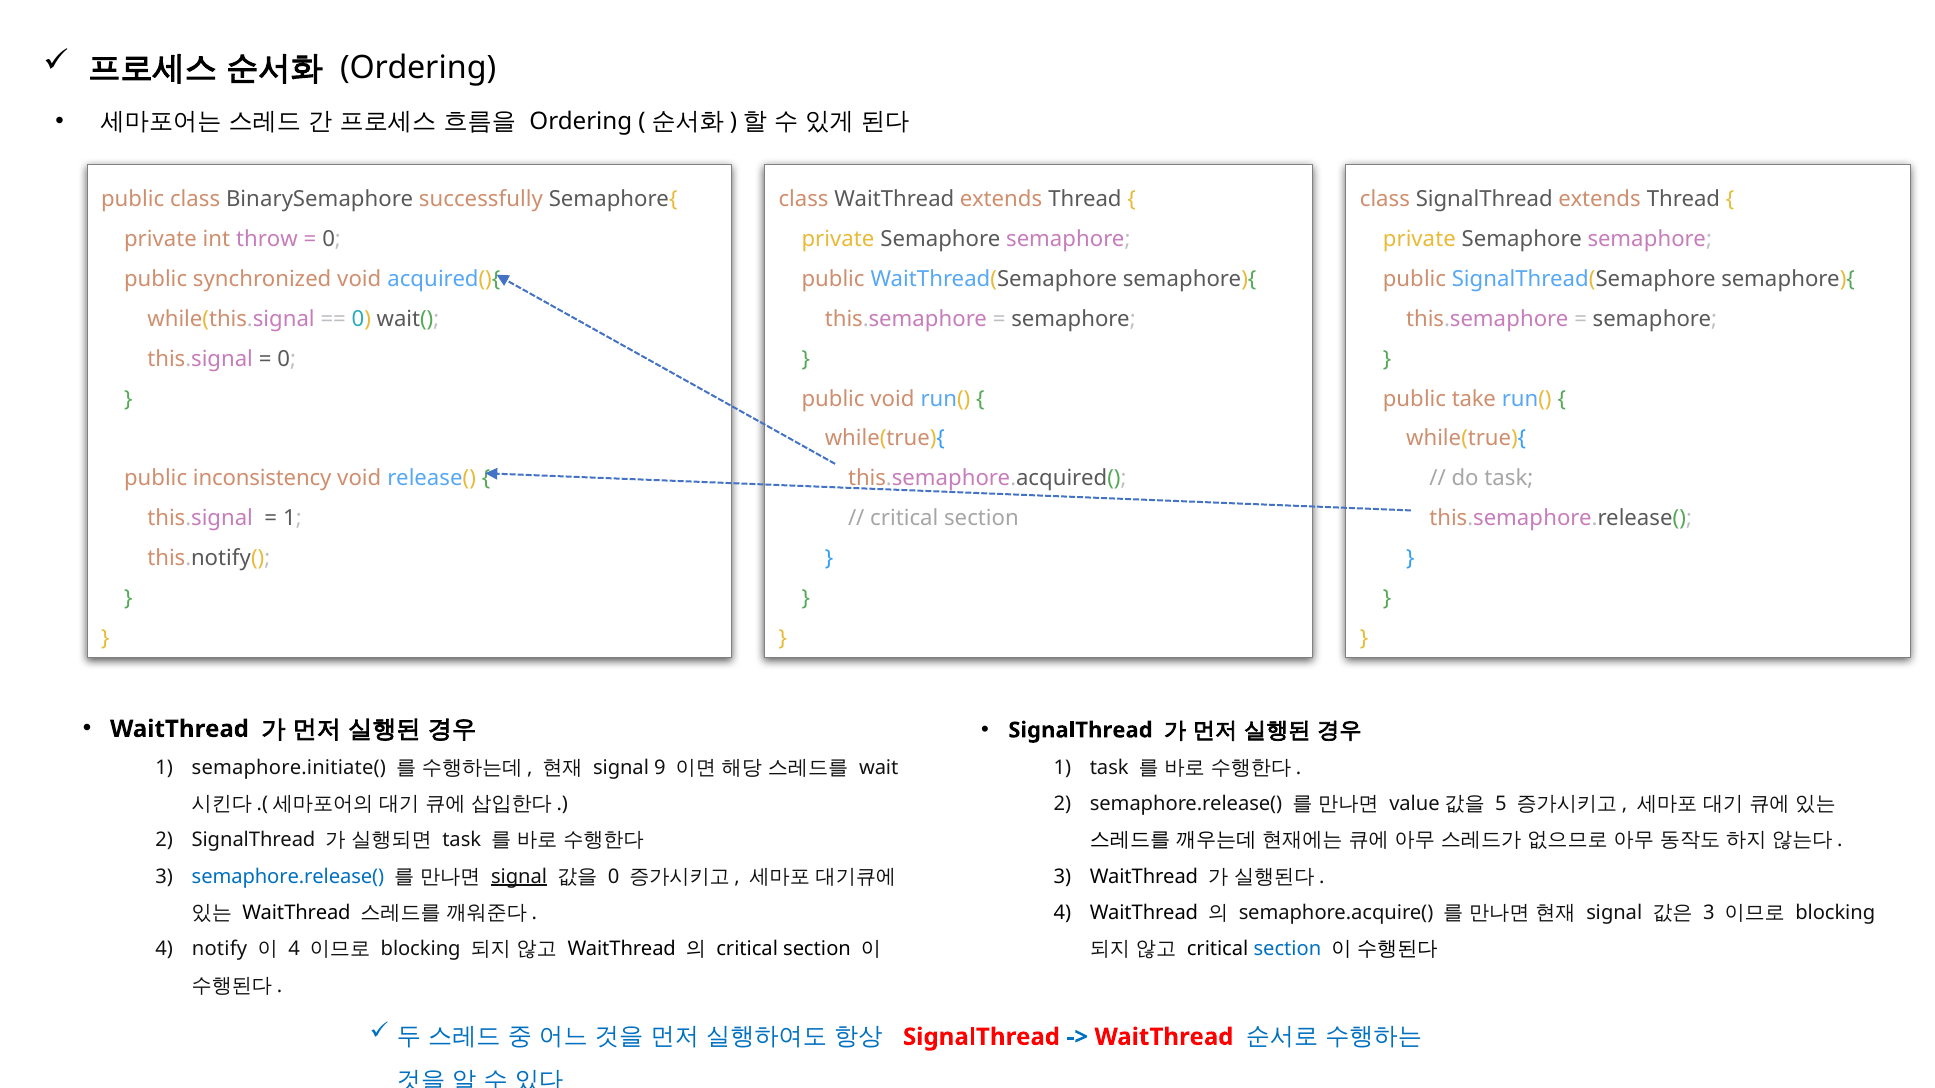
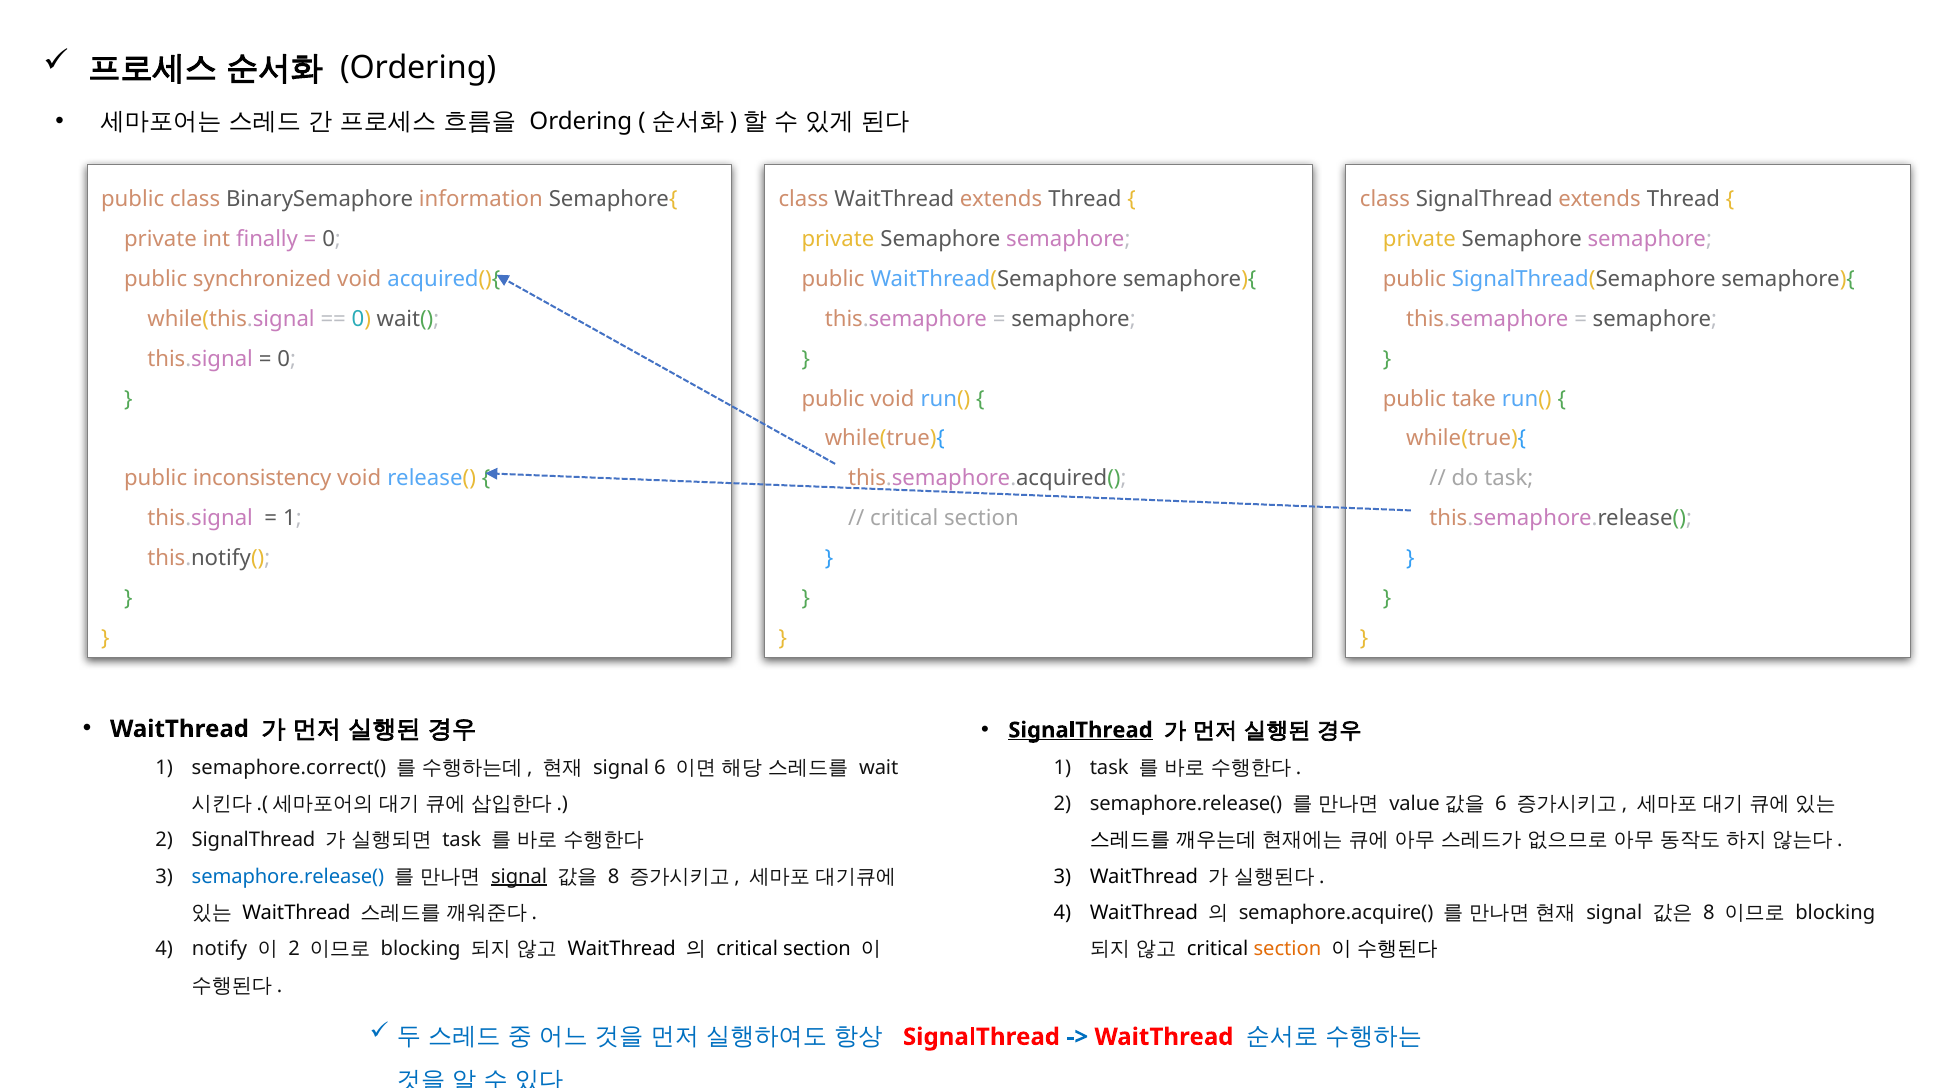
successfully: successfully -> information
throw: throw -> finally
SignalThread at (1080, 730) underline: none -> present
semaphore.initiate(: semaphore.initiate( -> semaphore.correct(
signal 9: 9 -> 6
5 at (1501, 804): 5 -> 6
0 at (614, 877): 0 -> 8
3 at (1709, 913): 3 -> 8
section at (1287, 950) colour: blue -> orange
4 at (294, 949): 4 -> 2
